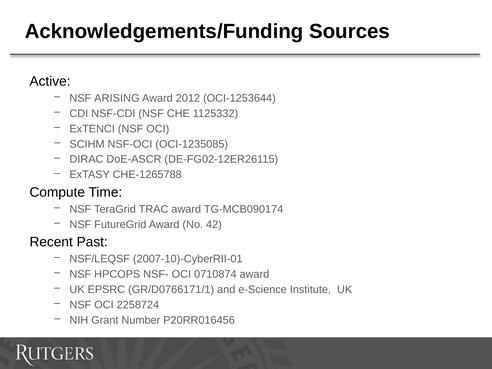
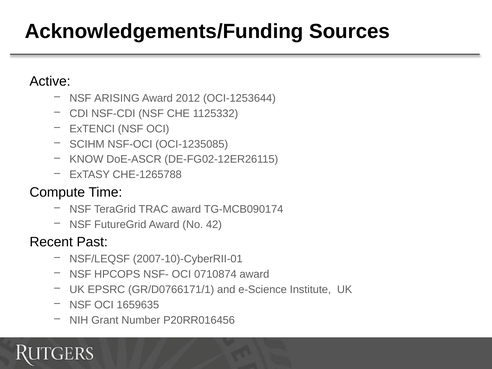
DIRAC: DIRAC -> KNOW
2258724: 2258724 -> 1659635
